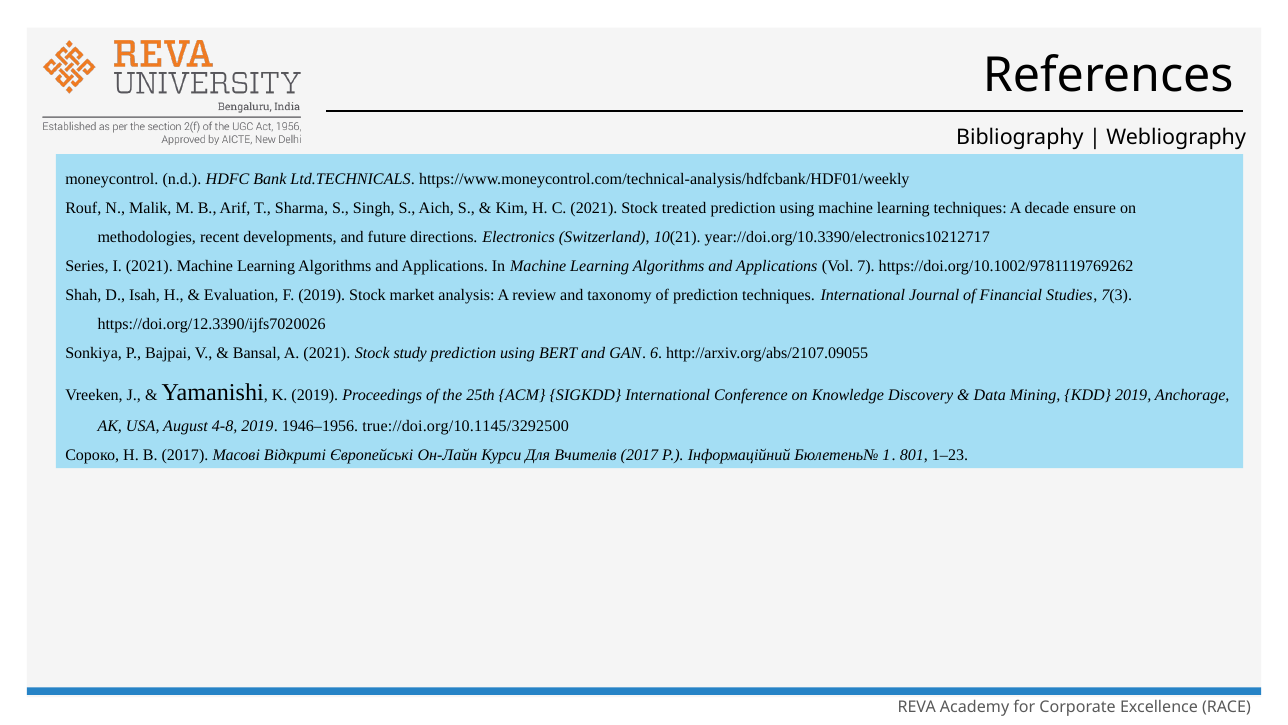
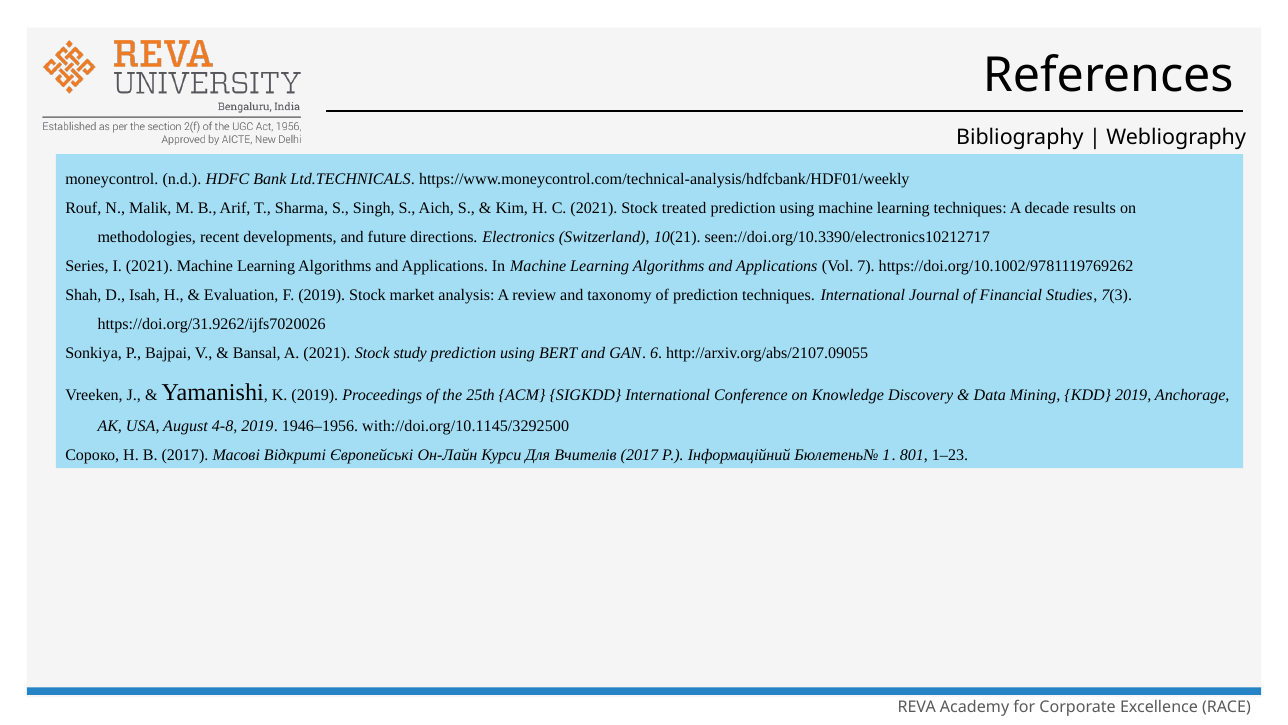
ensure: ensure -> results
year://doi.org/10.3390/electronics10212717: year://doi.org/10.3390/electronics10212717 -> seen://doi.org/10.3390/electronics10212717
https://doi.org/12.3390/ijfs7020026: https://doi.org/12.3390/ijfs7020026 -> https://doi.org/31.9262/ijfs7020026
true://doi.org/10.1145/3292500: true://doi.org/10.1145/3292500 -> with://doi.org/10.1145/3292500
